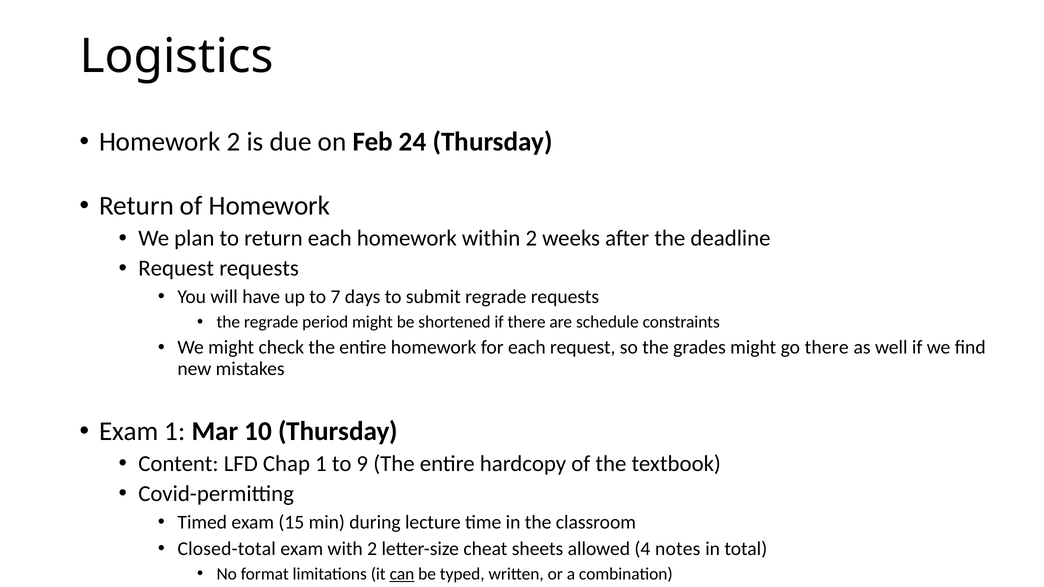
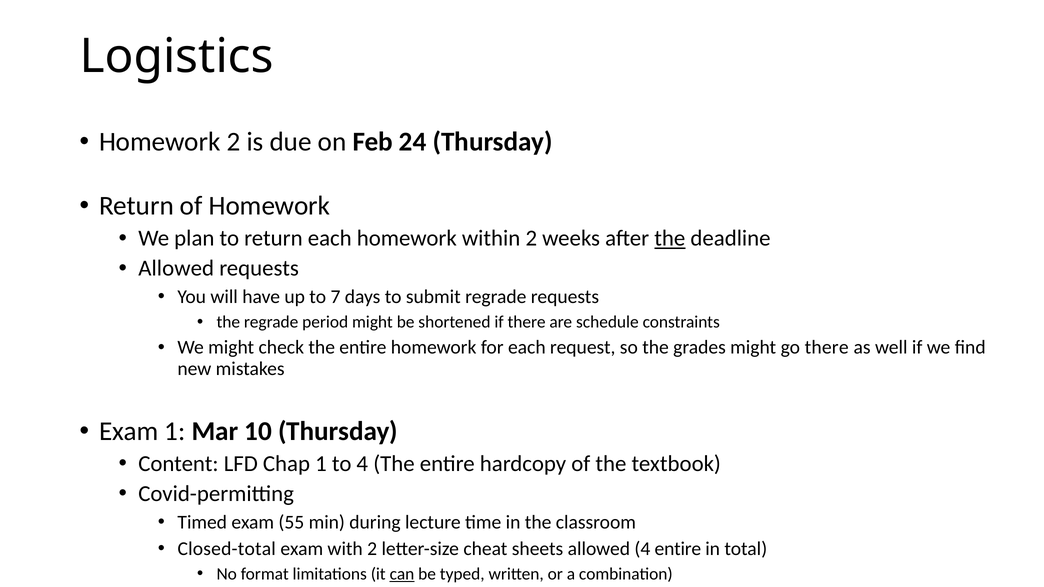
the at (670, 238) underline: none -> present
Request at (176, 268): Request -> Allowed
to 9: 9 -> 4
15: 15 -> 55
4 notes: notes -> entire
